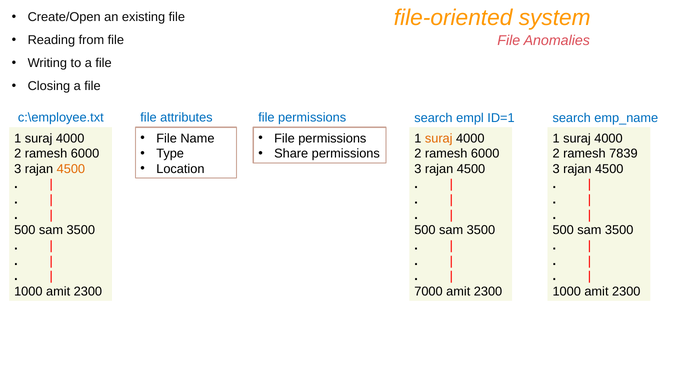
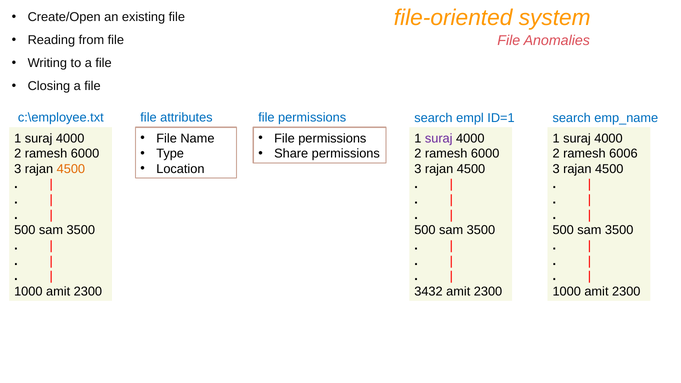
suraj at (439, 138) colour: orange -> purple
7839: 7839 -> 6006
7000: 7000 -> 3432
